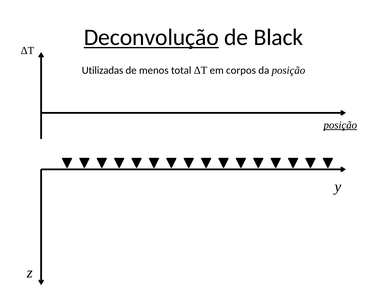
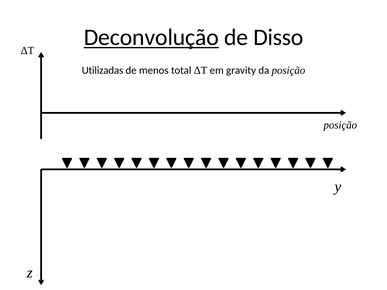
Black: Black -> Disso
corpos: corpos -> gravity
posição at (340, 125) underline: present -> none
